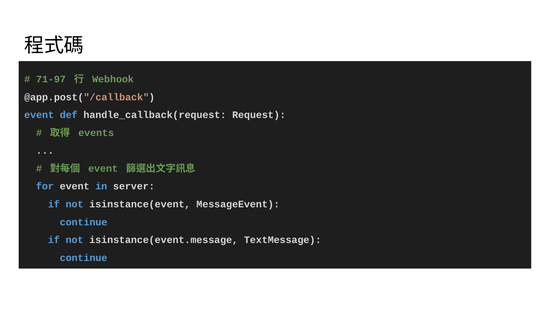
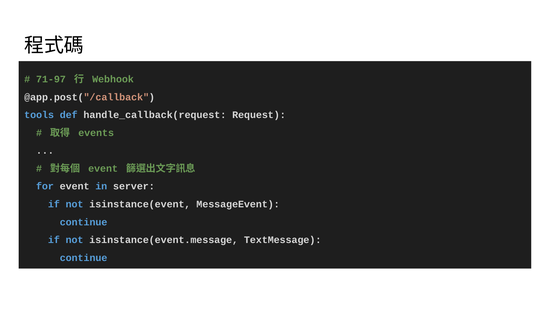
event at (39, 115): event -> tools
